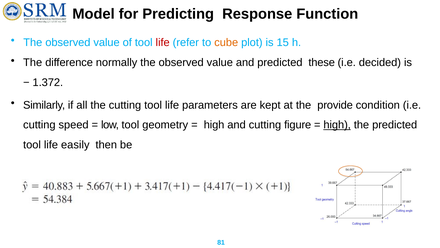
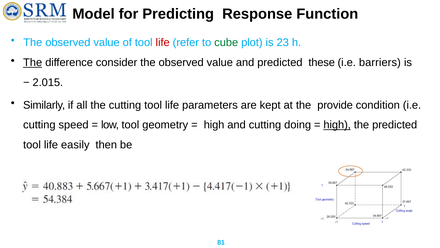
cube colour: orange -> green
15: 15 -> 23
The at (33, 62) underline: none -> present
normally: normally -> consider
decided: decided -> barriers
1.372: 1.372 -> 2.015
figure: figure -> doing
